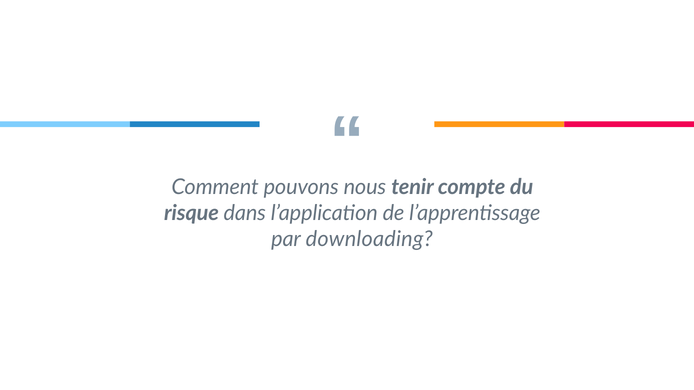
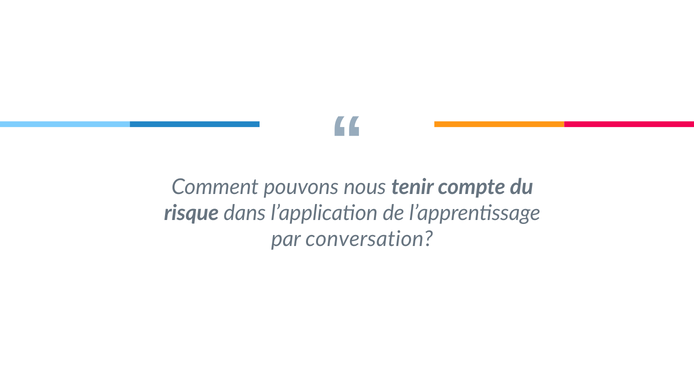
downloading: downloading -> conversation
